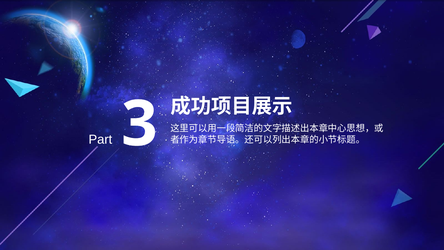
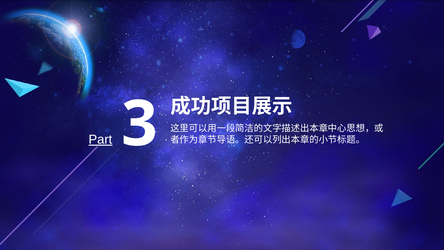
Part underline: none -> present
